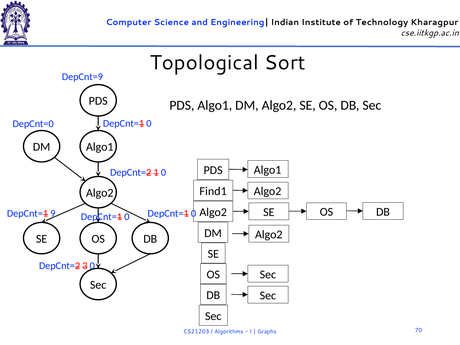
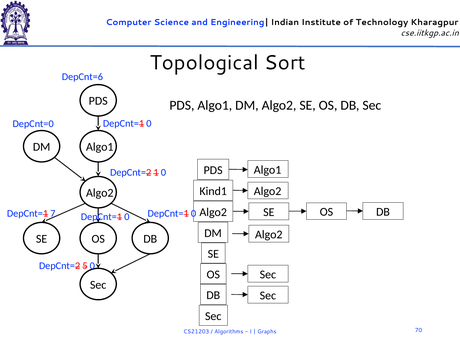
DepCnt=9: DepCnt=9 -> DepCnt=6
Find1: Find1 -> Kind1
9: 9 -> 7
3: 3 -> 5
